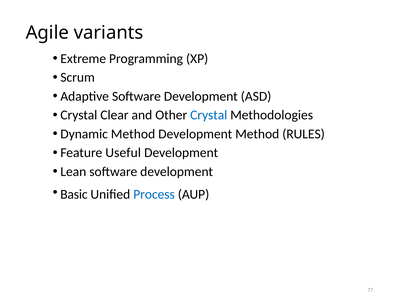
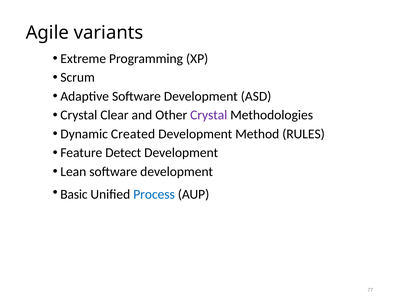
Crystal at (209, 115) colour: blue -> purple
Dynamic Method: Method -> Created
Useful: Useful -> Detect
